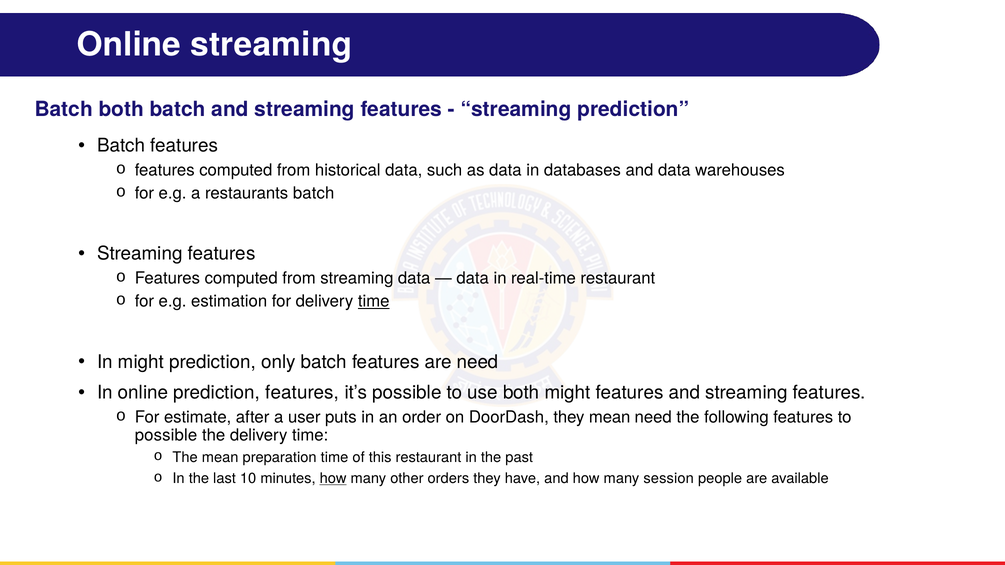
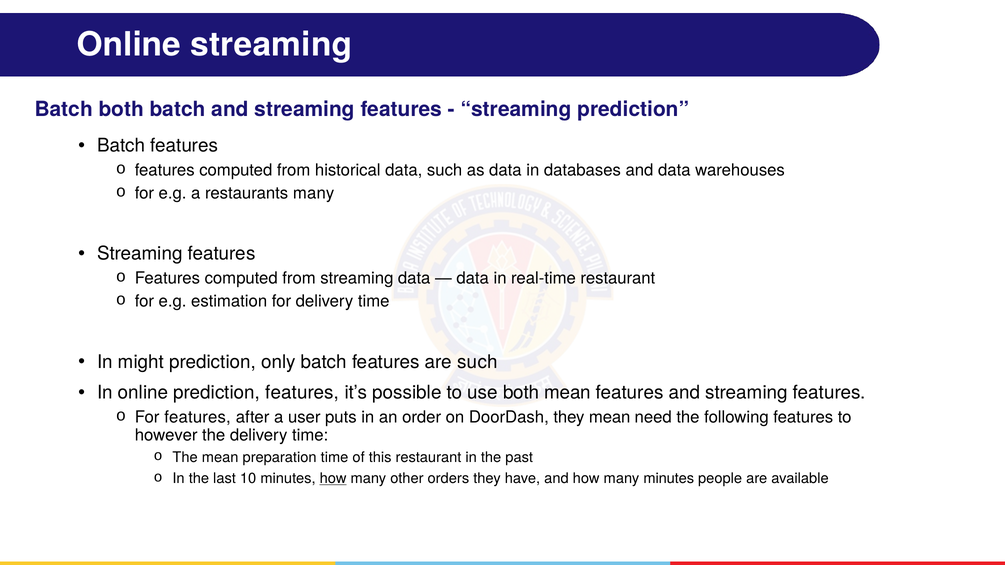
restaurants batch: batch -> many
time at (374, 302) underline: present -> none
are need: need -> such
both might: might -> mean
For estimate: estimate -> features
possible at (166, 435): possible -> however
many session: session -> minutes
